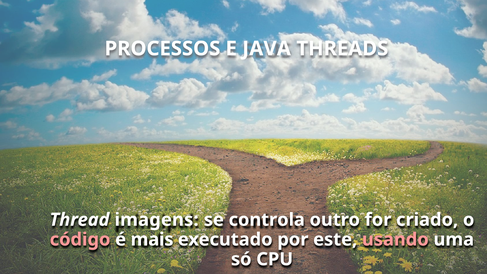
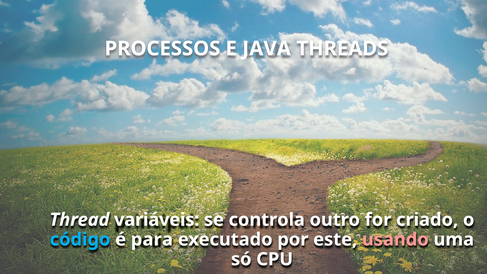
imagens: imagens -> variáveis
código colour: pink -> light blue
mais: mais -> para
